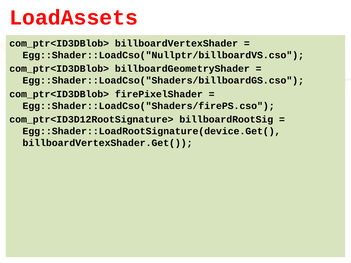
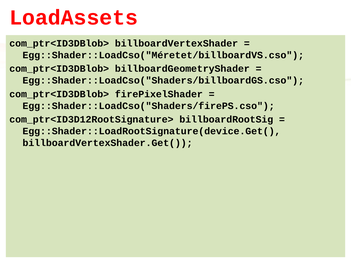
Egg::Shader::LoadCso("Nullptr/billboardVS.cso: Egg::Shader::LoadCso("Nullptr/billboardVS.cso -> Egg::Shader::LoadCso("Méretet/billboardVS.cso
